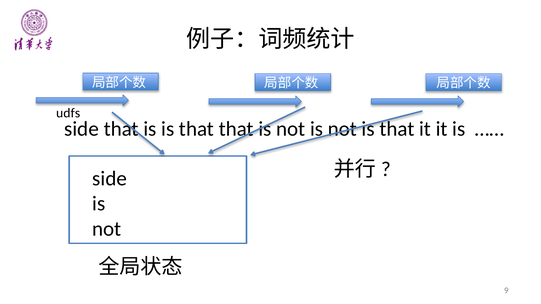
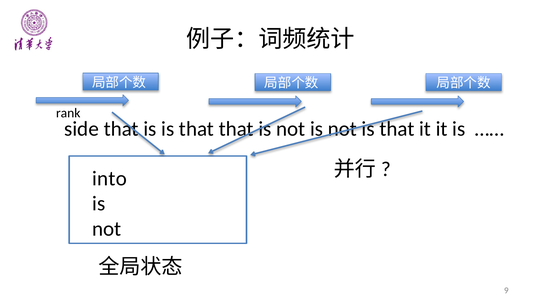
udfs: udfs -> rank
side at (110, 179): side -> into
